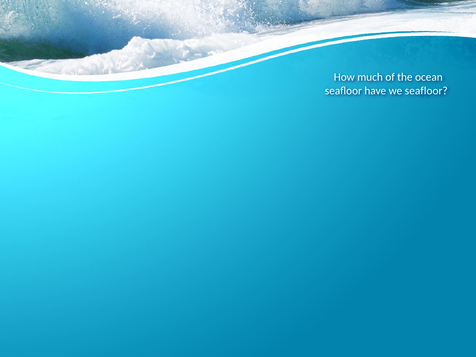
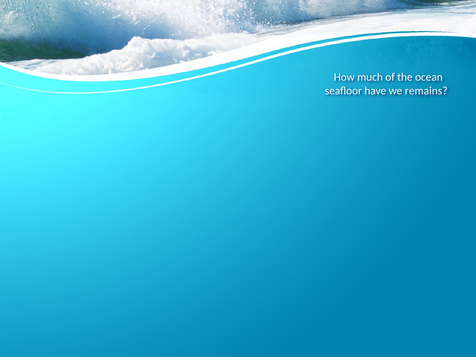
we seafloor: seafloor -> remains
